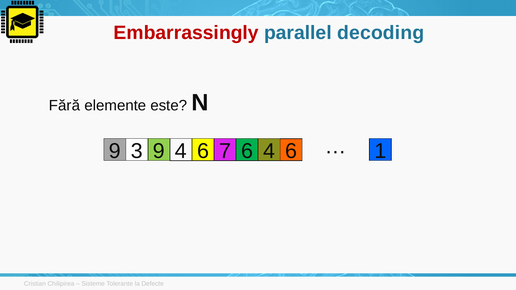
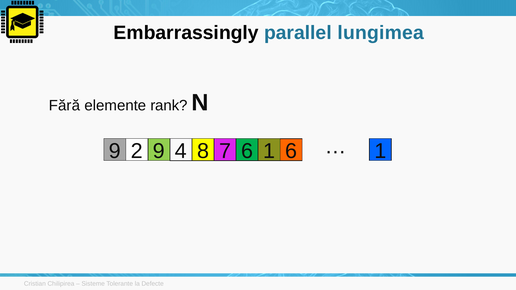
Embarrassingly colour: red -> black
decoding: decoding -> lungimea
este: este -> rank
3: 3 -> 2
9 4 6: 6 -> 8
7 6 4: 4 -> 1
